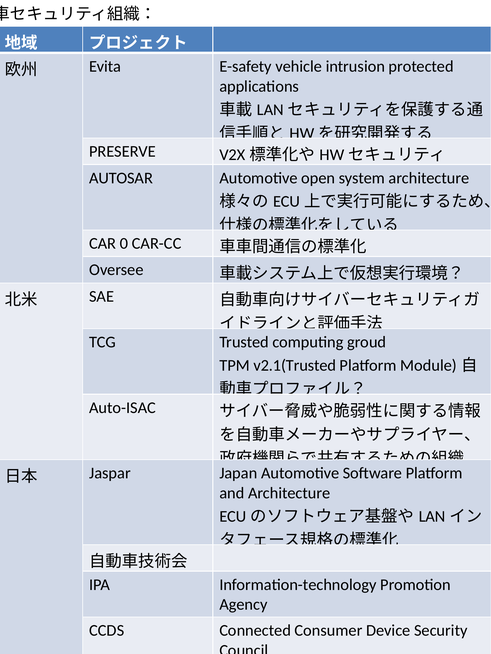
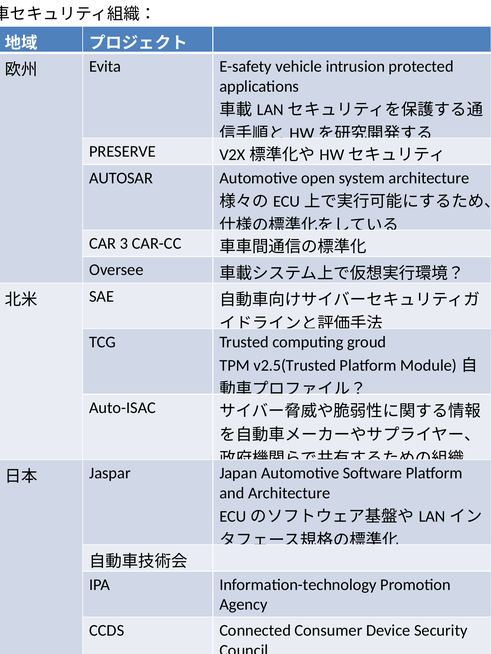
0: 0 -> 3
v2.1(Trusted: v2.1(Trusted -> v2.5(Trusted
